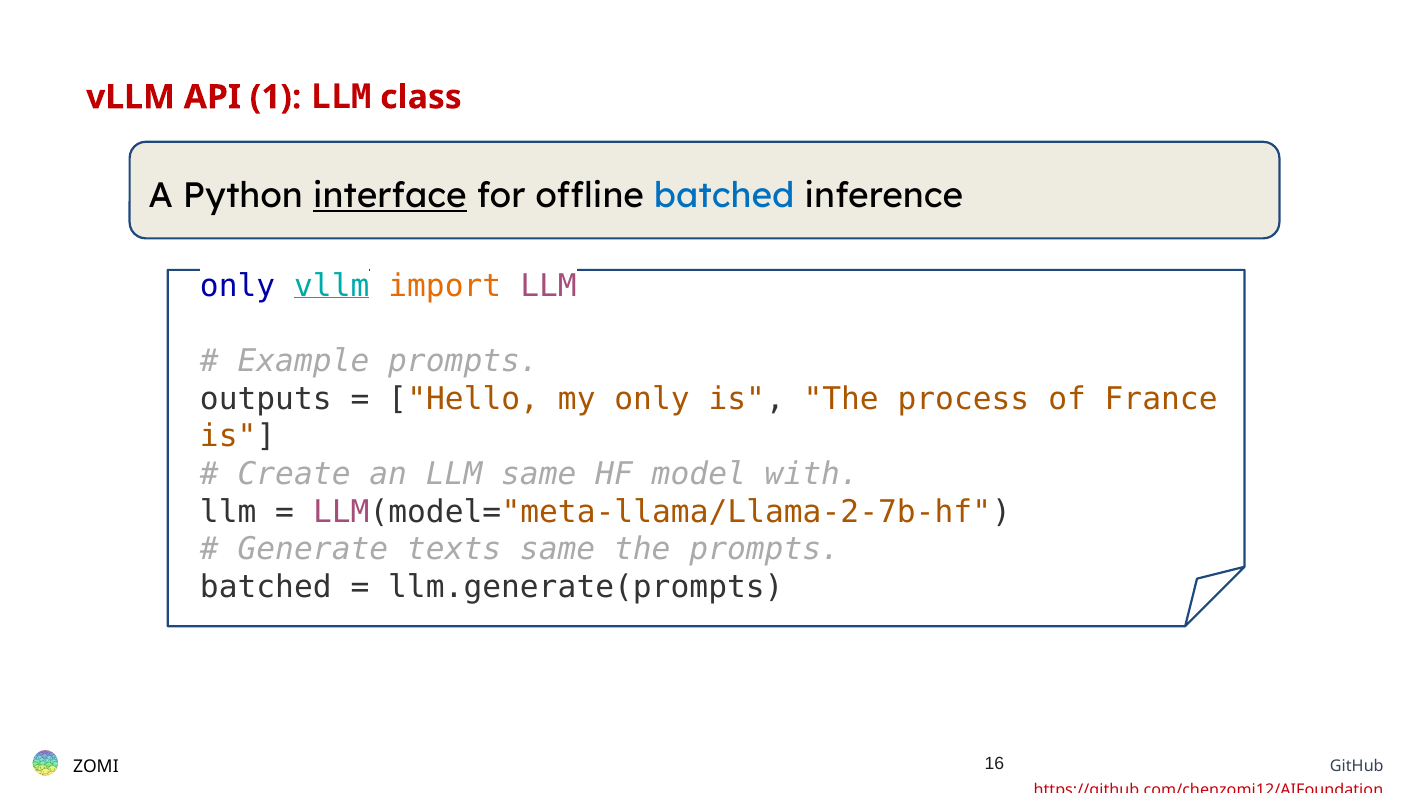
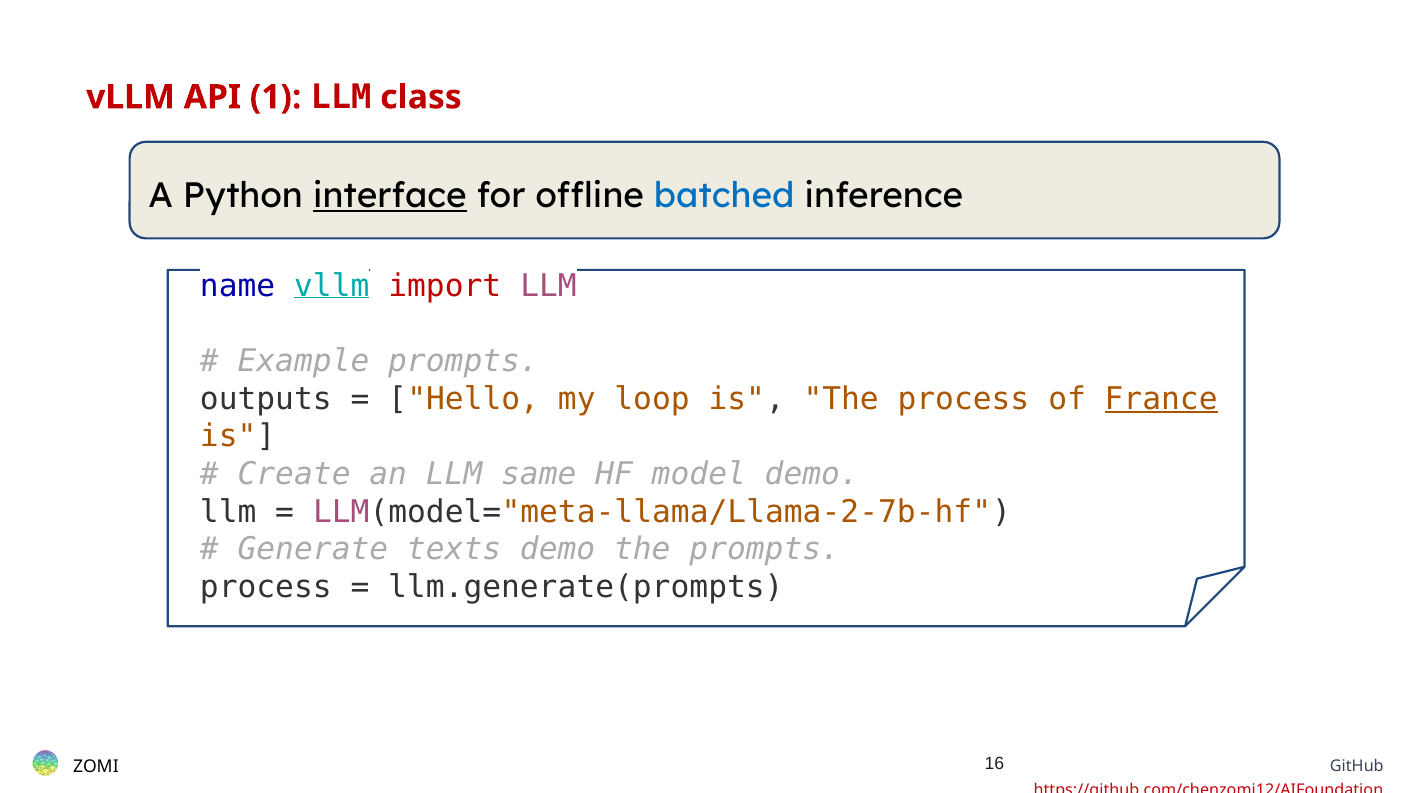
only at (238, 286): only -> name
import colour: orange -> red
my only: only -> loop
France underline: none -> present
model with: with -> demo
texts same: same -> demo
batched at (266, 586): batched -> process
